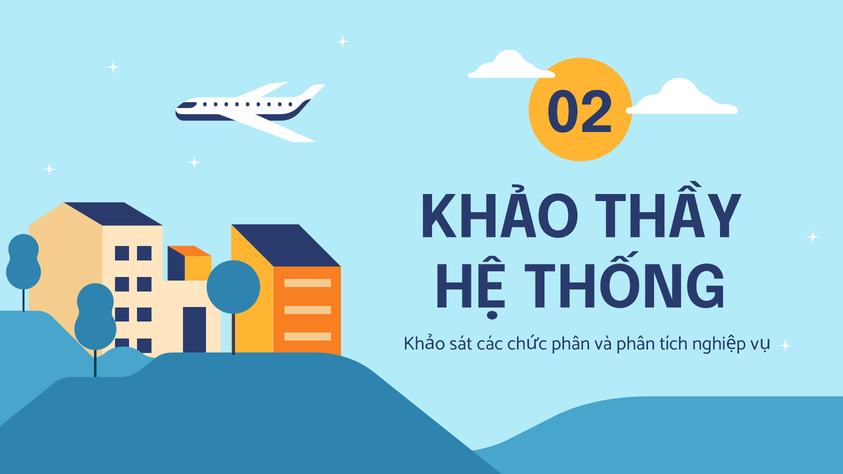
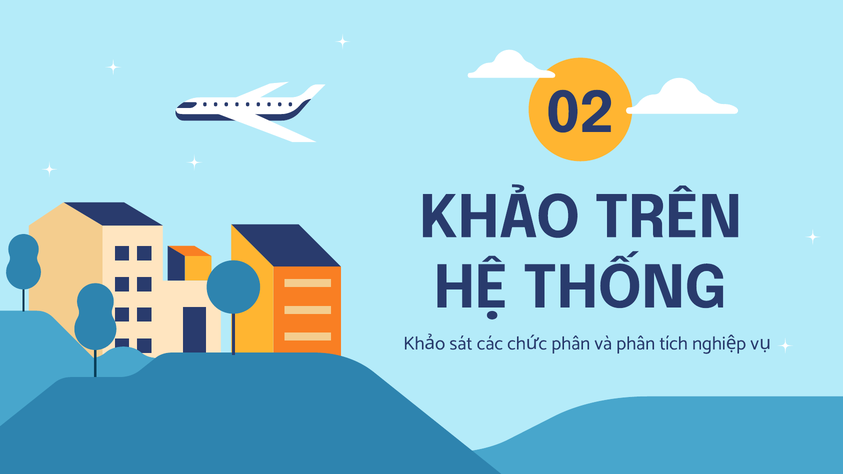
THẦY: THẦY -> TRÊN
